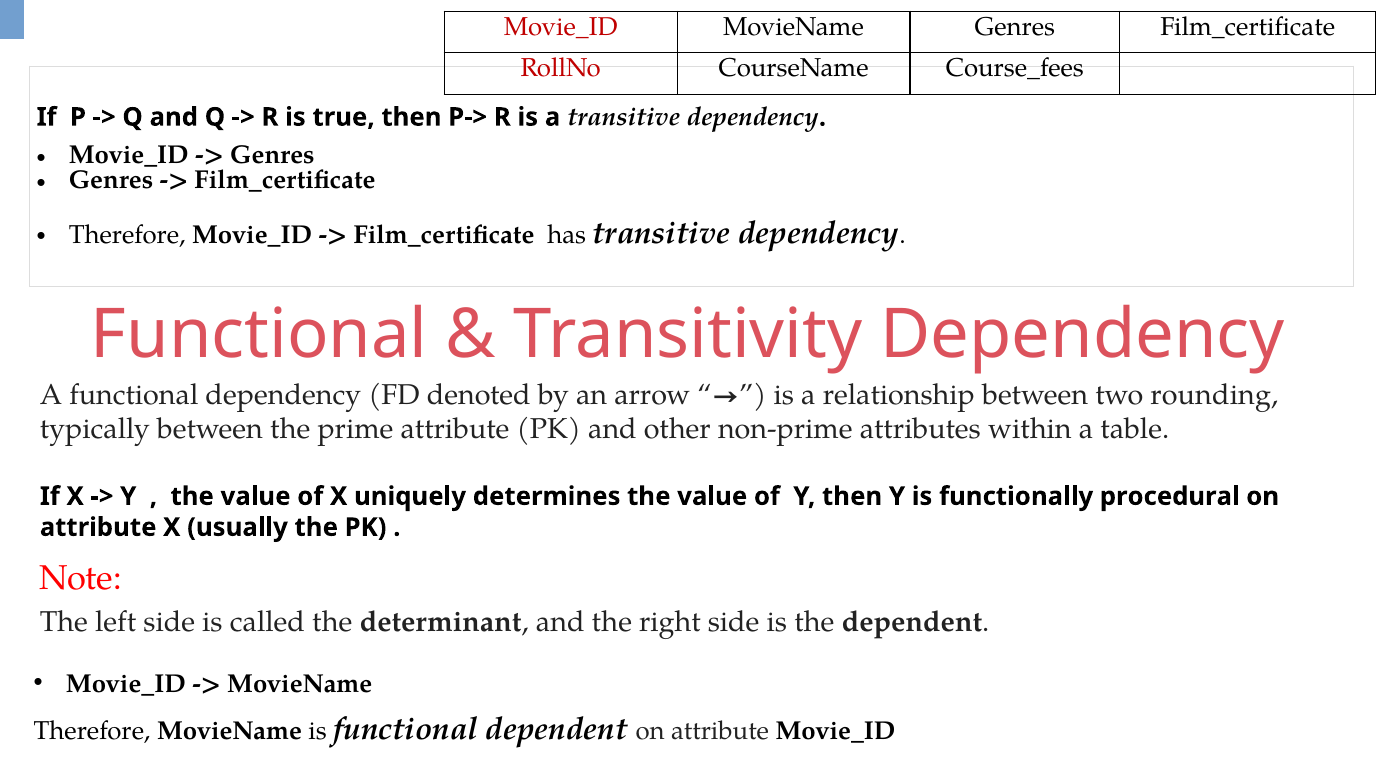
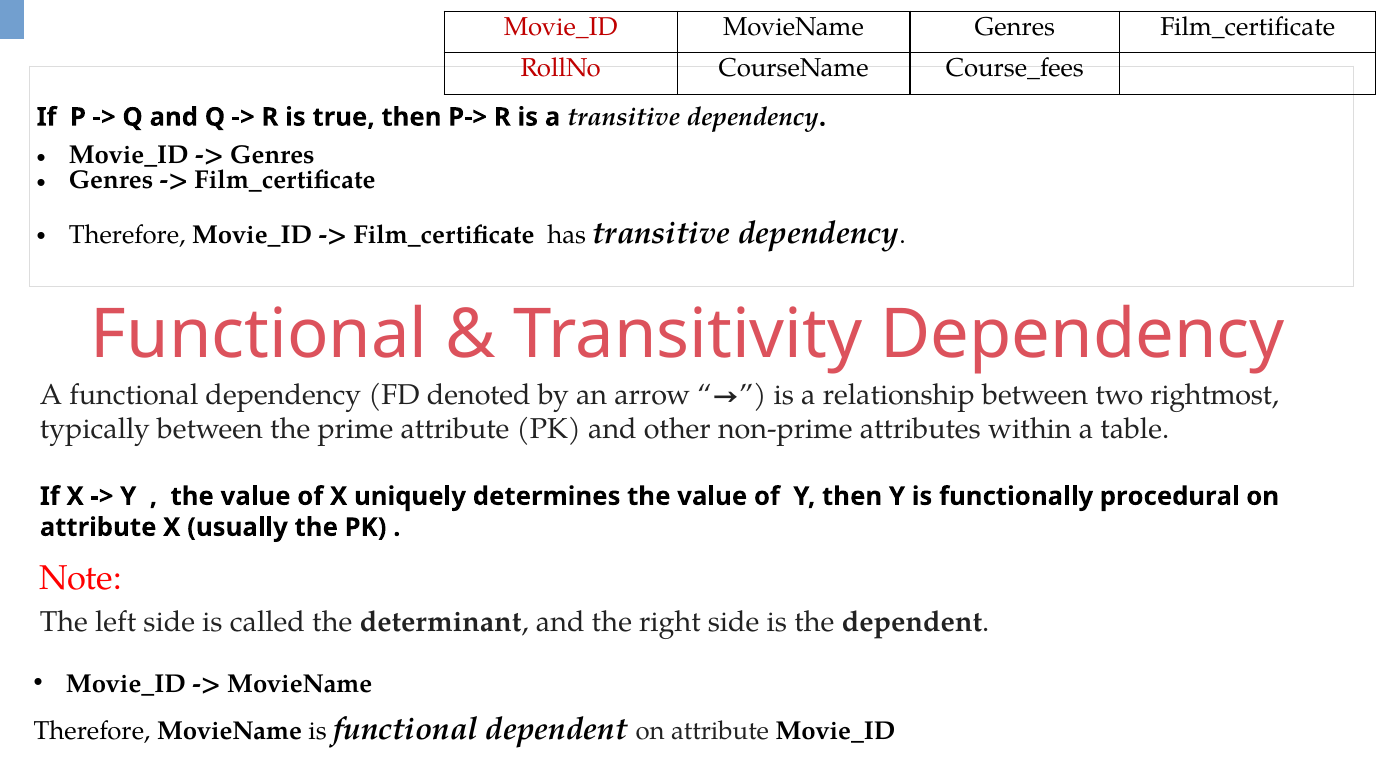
rounding: rounding -> rightmost
